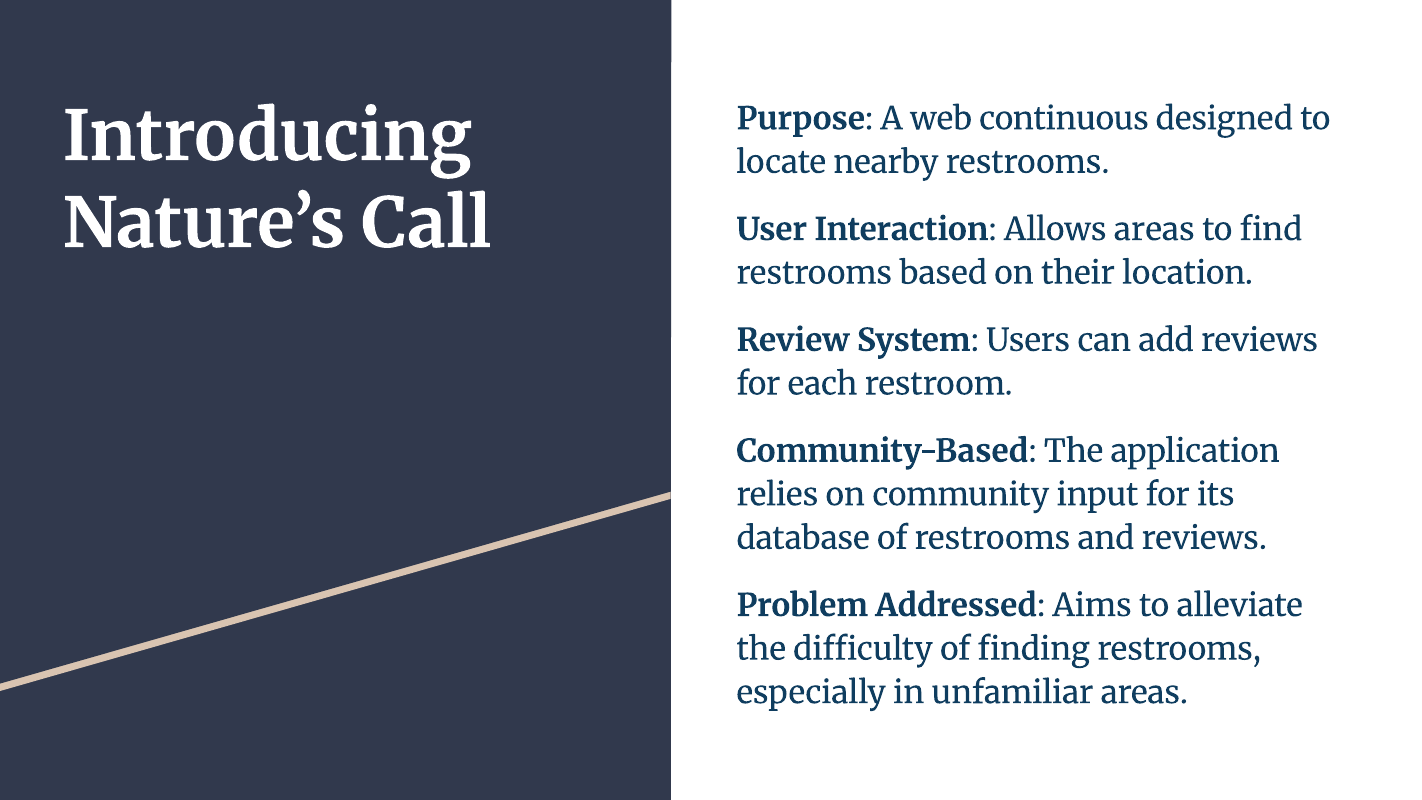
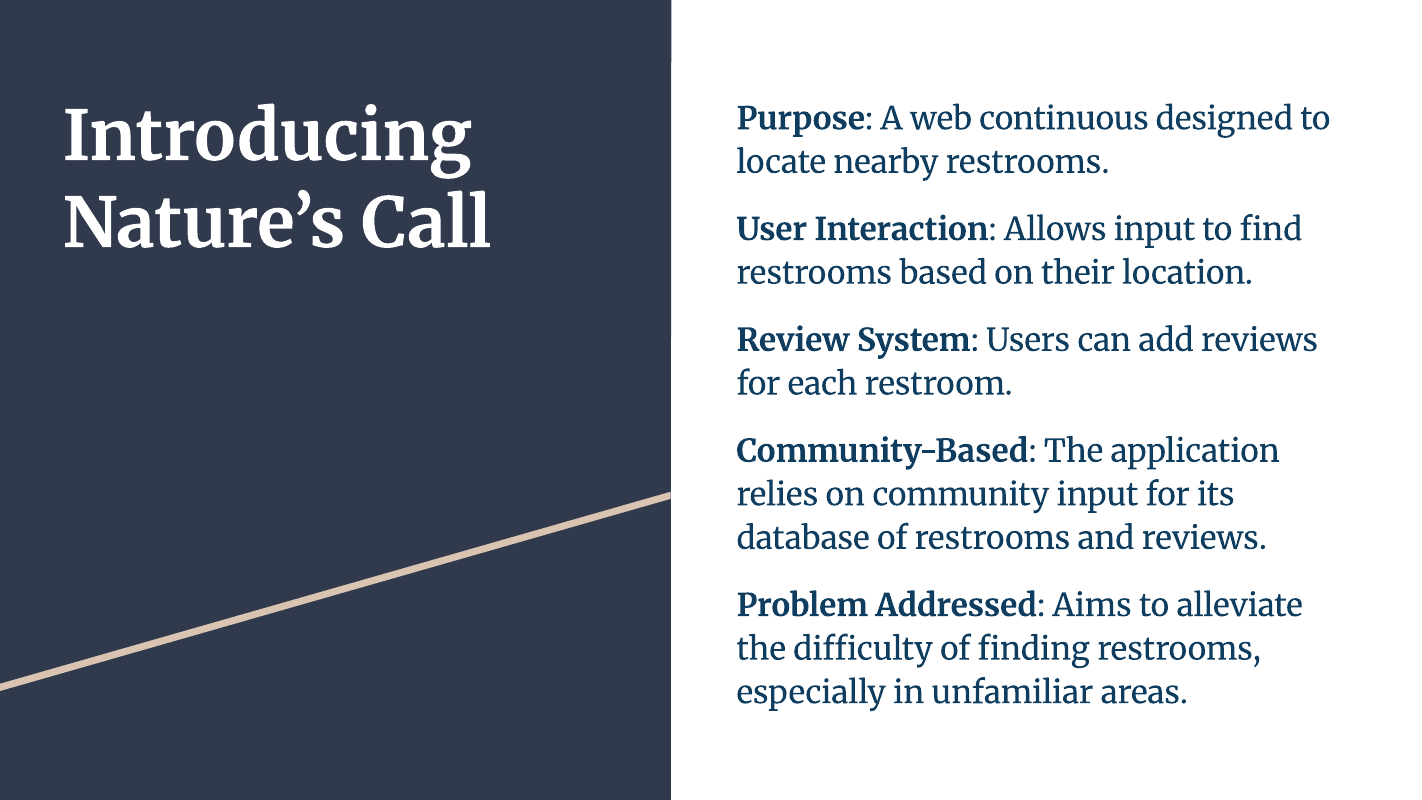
Allows areas: areas -> input
